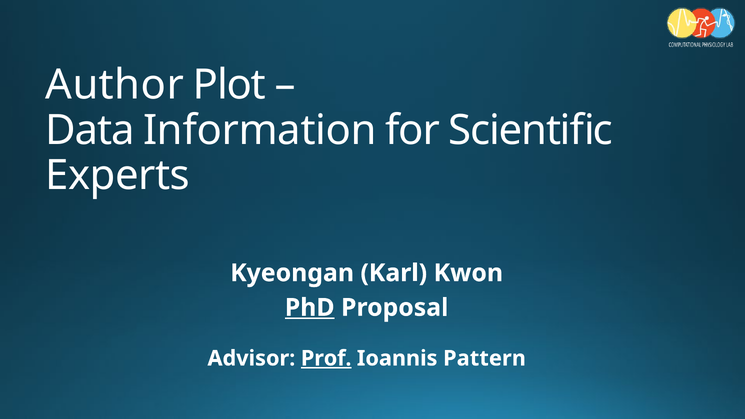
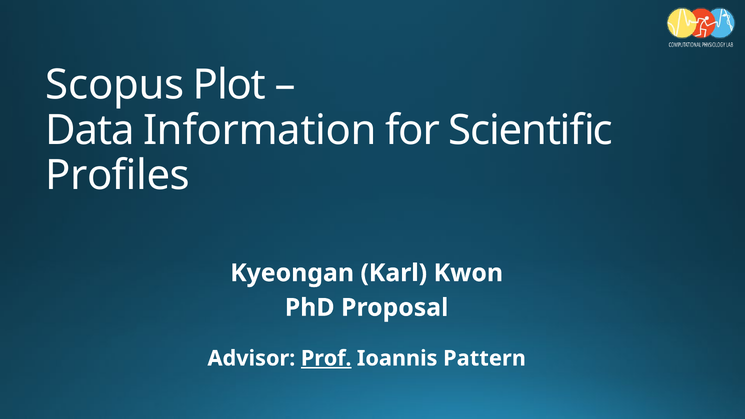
Author: Author -> Scopus
Experts: Experts -> Profiles
PhD underline: present -> none
